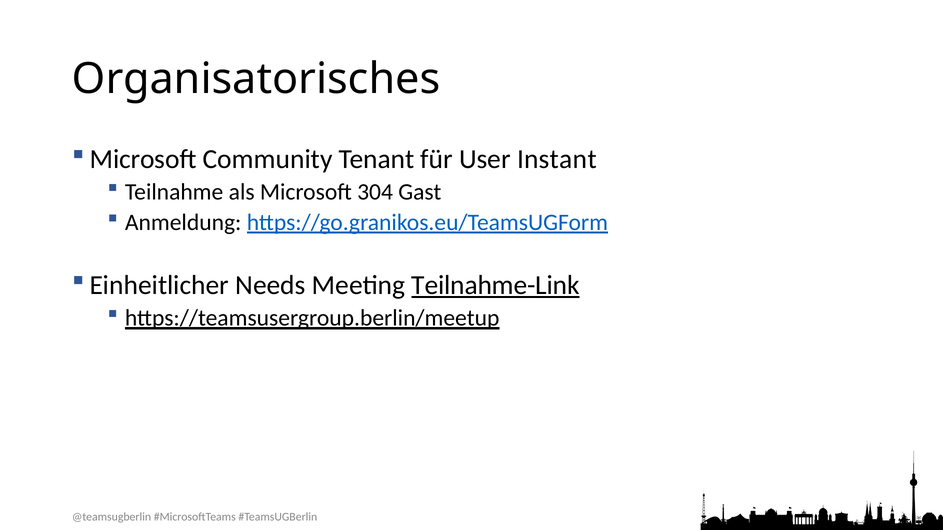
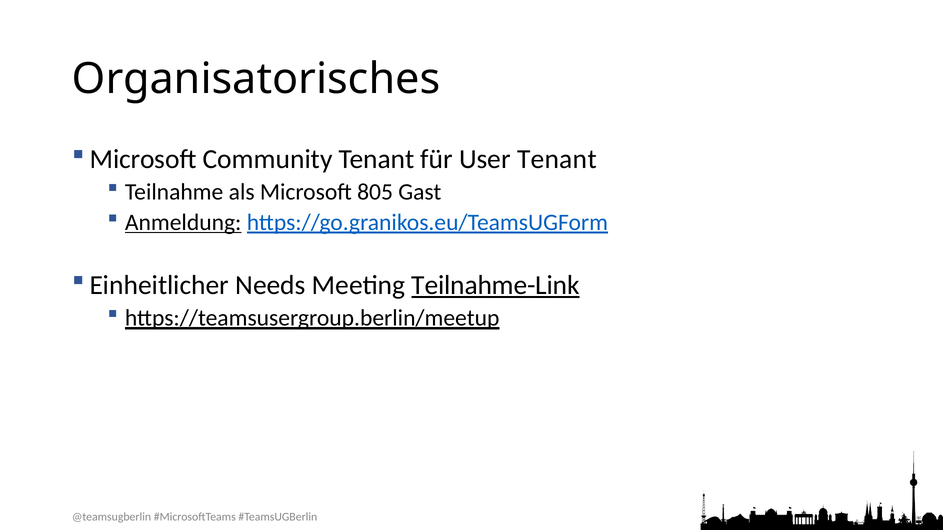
User Instant: Instant -> Tenant
304: 304 -> 805
Anmeldung underline: none -> present
